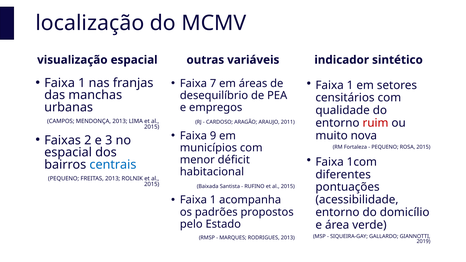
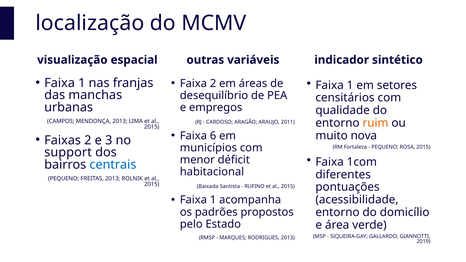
Faixa 7: 7 -> 2
ruim colour: red -> orange
9: 9 -> 6
espacial at (68, 152): espacial -> support
